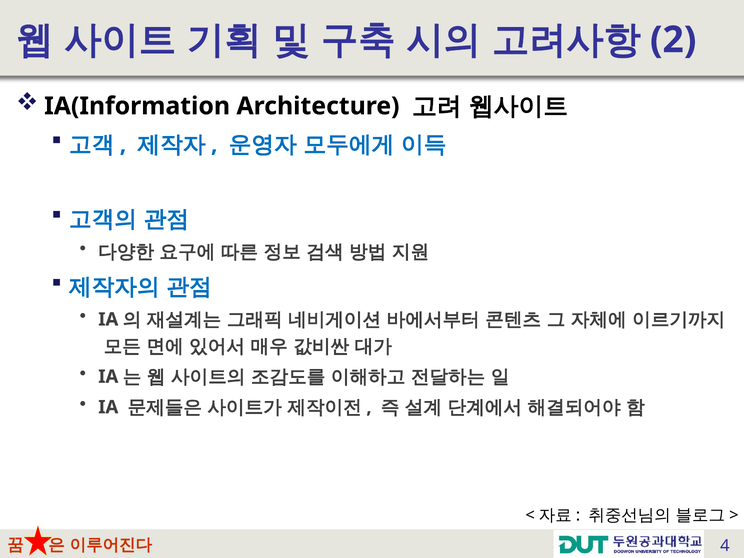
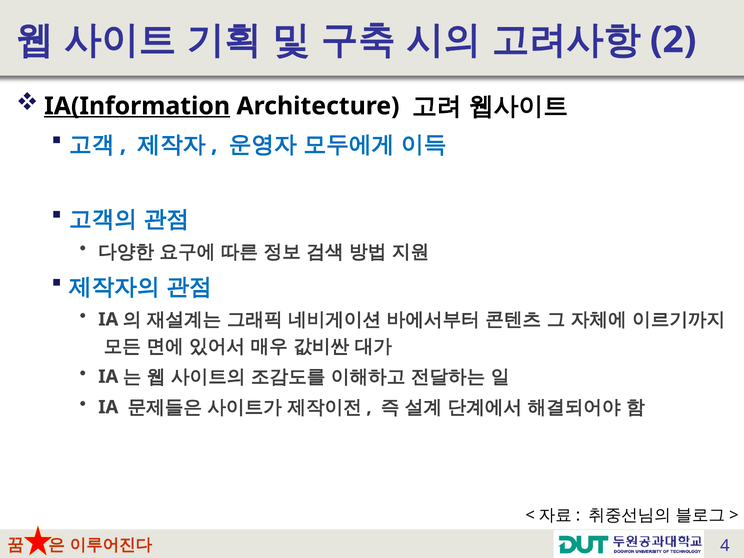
IA(Information underline: none -> present
